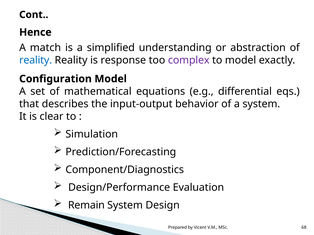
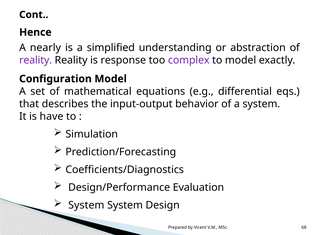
match: match -> nearly
reality at (36, 60) colour: blue -> purple
clear: clear -> have
Component/Diagnostics: Component/Diagnostics -> Coefficients/Diagnostics
Remain at (86, 206): Remain -> System
